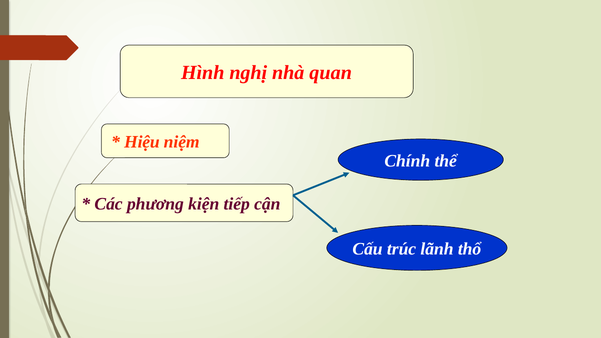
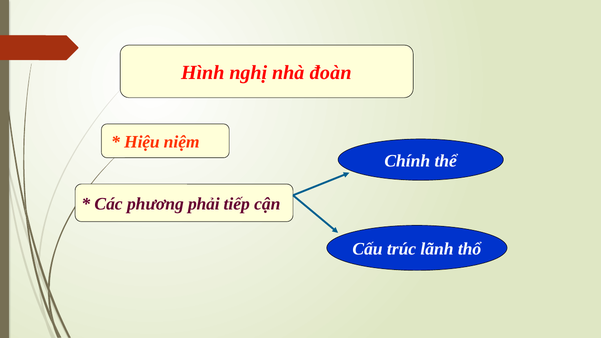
quan: quan -> đoàn
kiện: kiện -> phải
